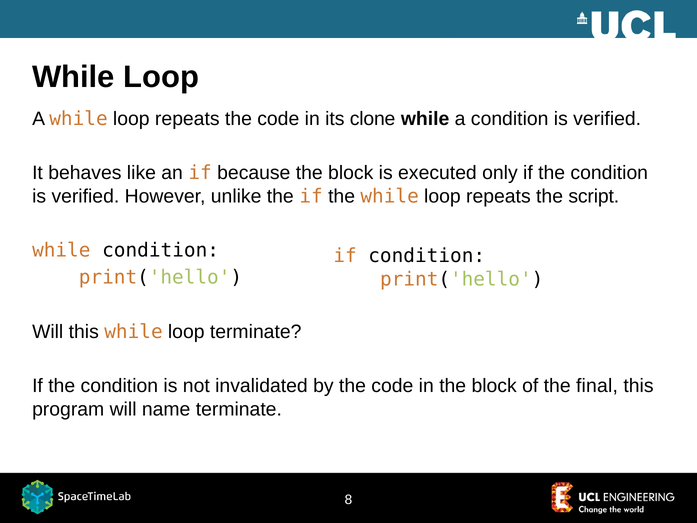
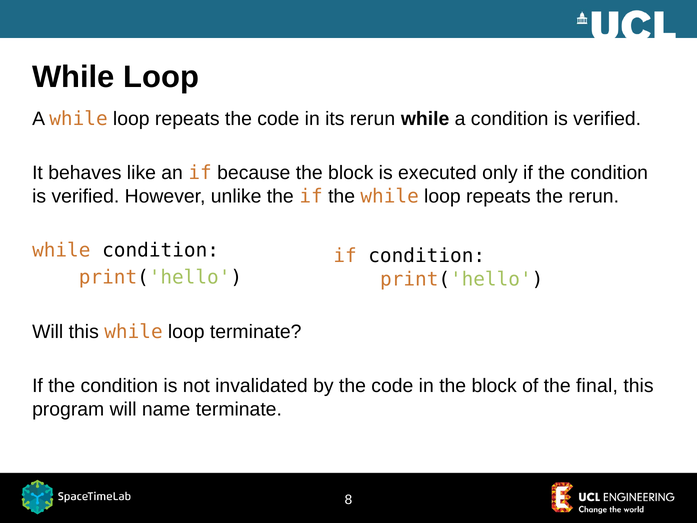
its clone: clone -> rerun
the script: script -> rerun
